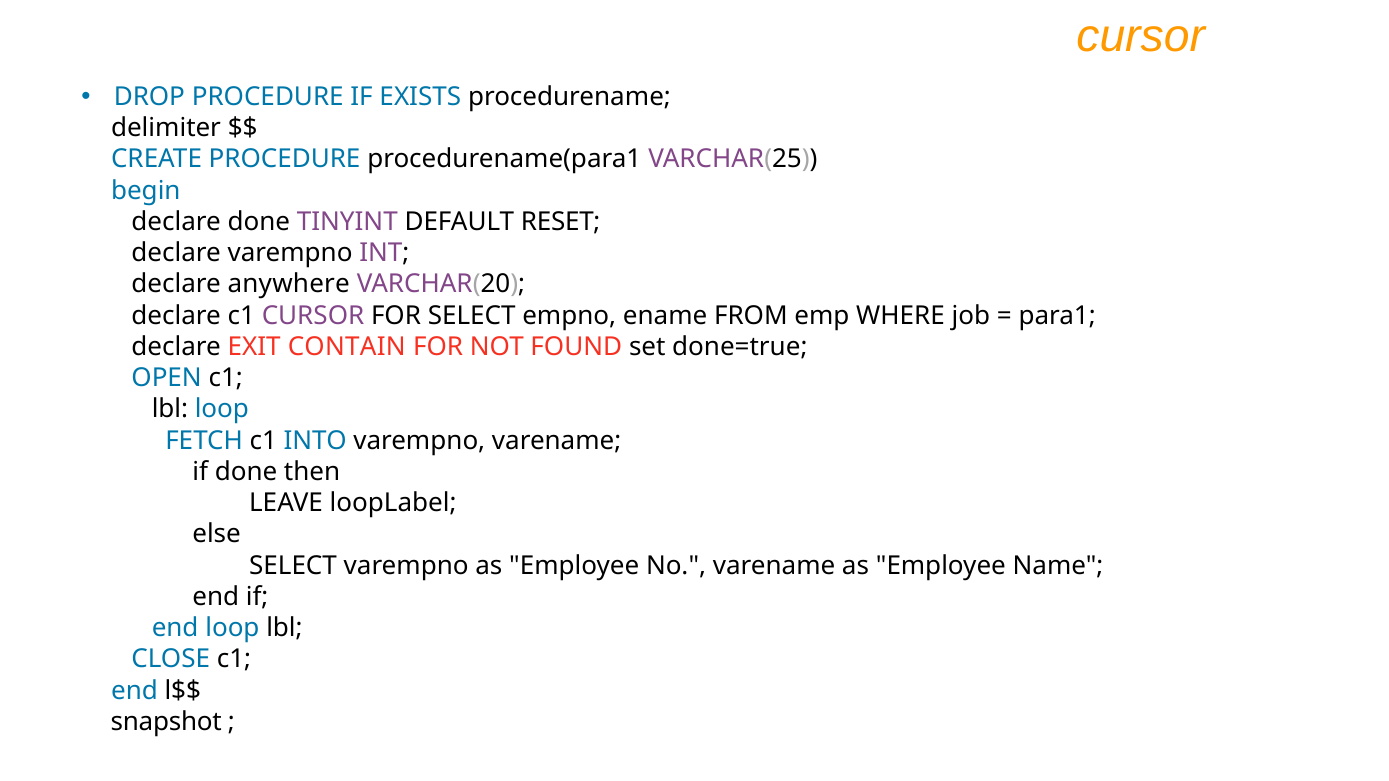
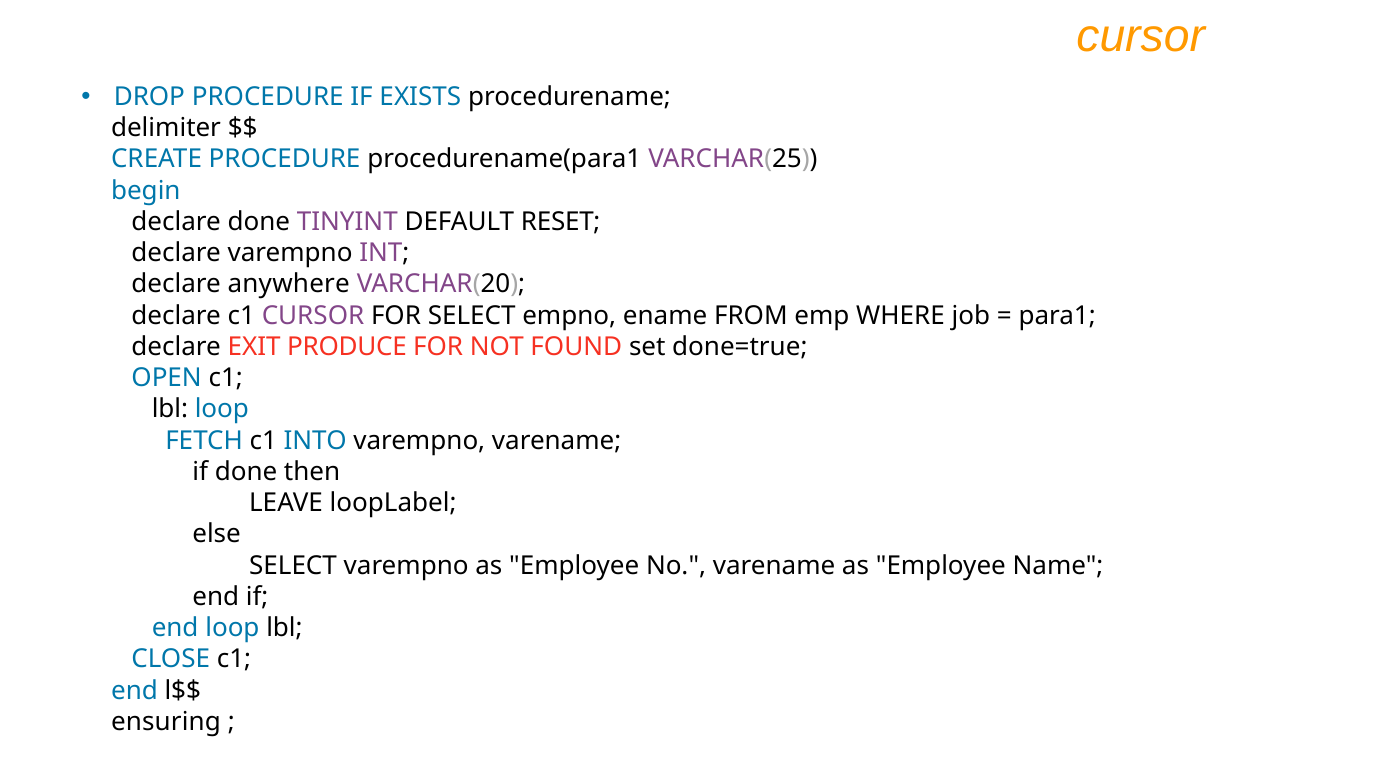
CONTAIN: CONTAIN -> PRODUCE
snapshot: snapshot -> ensuring
